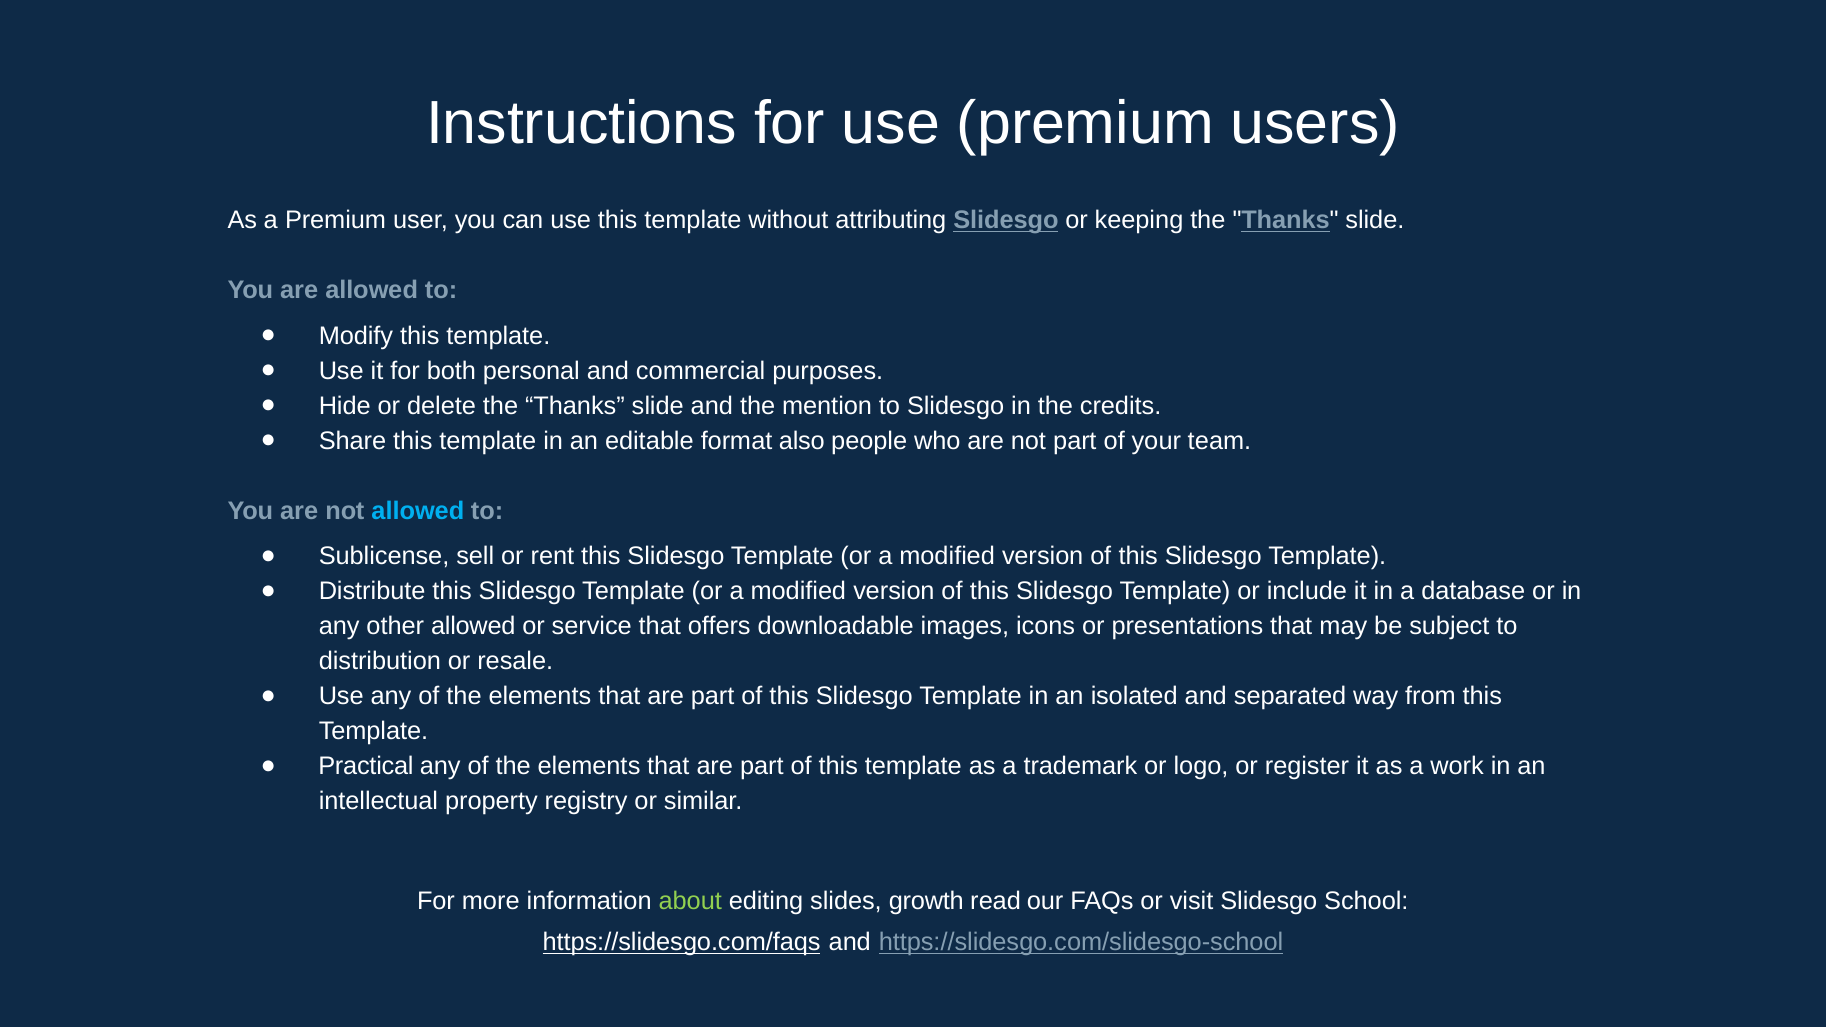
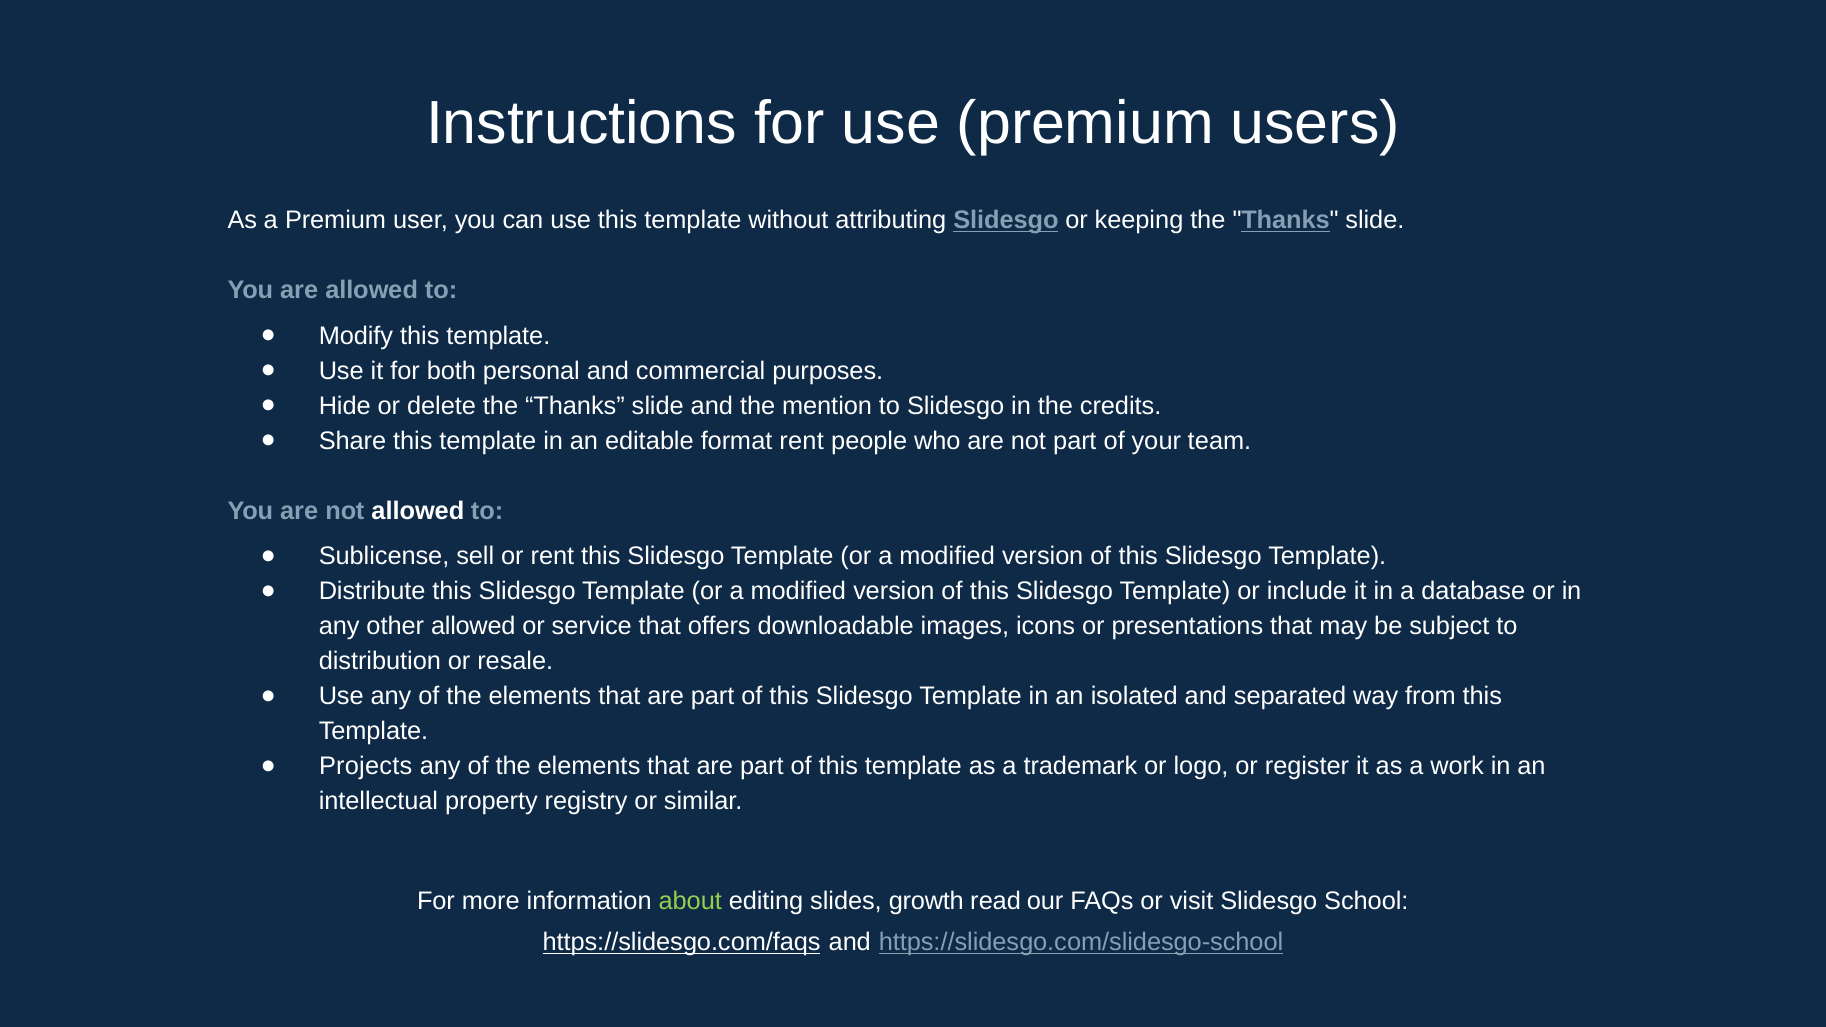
format also: also -> rent
allowed at (418, 511) colour: light blue -> white
Practical: Practical -> Projects
